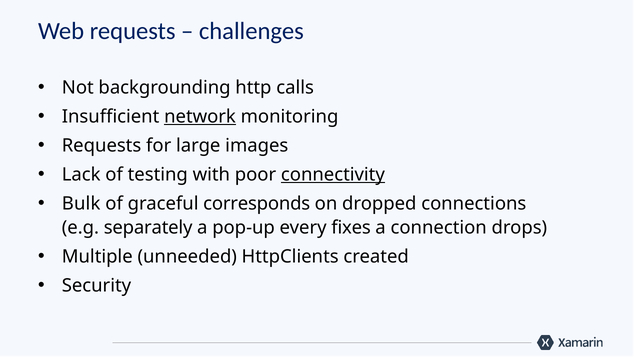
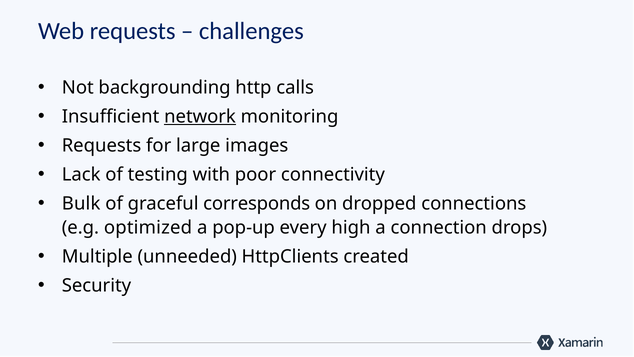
connectivity underline: present -> none
separately: separately -> optimized
fixes: fixes -> high
